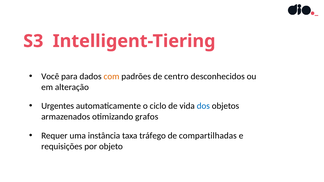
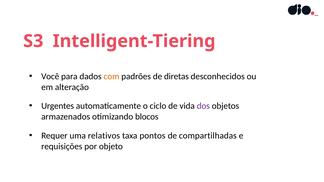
centro: centro -> diretas
dos colour: blue -> purple
grafos: grafos -> blocos
instância: instância -> relativos
tráfego: tráfego -> pontos
